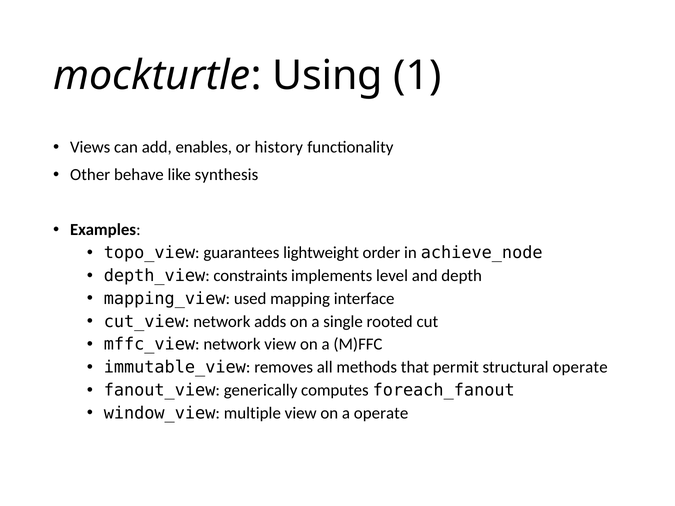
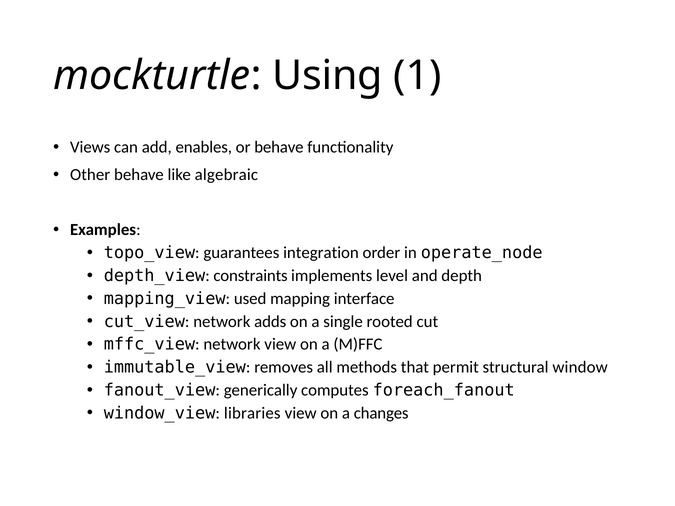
or history: history -> behave
synthesis: synthesis -> algebraic
lightweight: lightweight -> integration
achieve_node: achieve_node -> operate_node
structural operate: operate -> window
multiple: multiple -> libraries
a operate: operate -> changes
